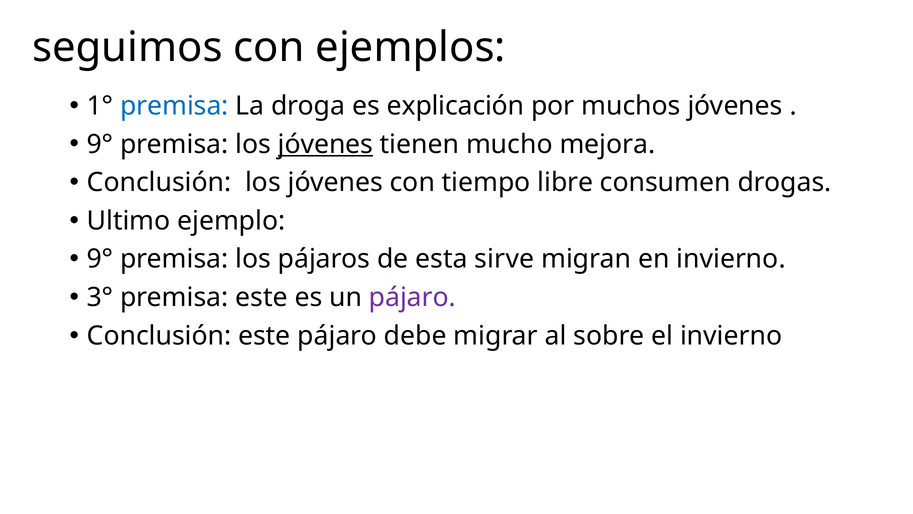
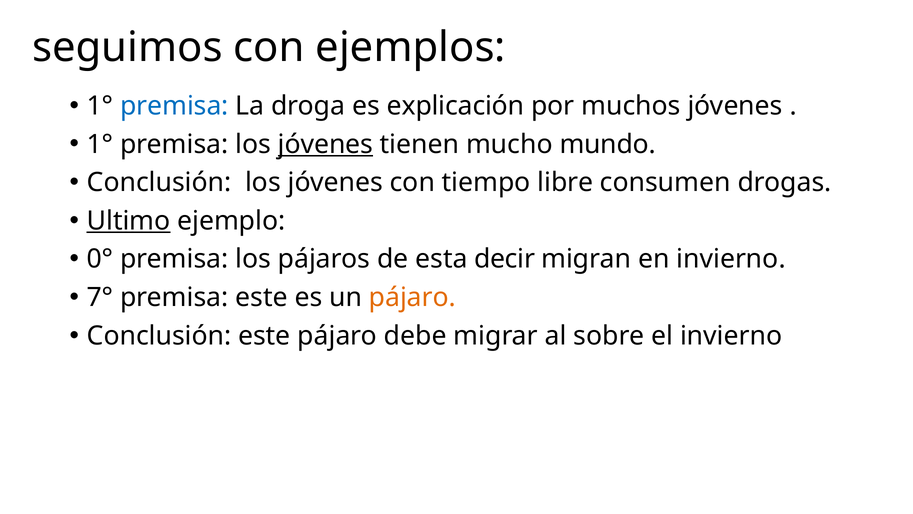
9° at (100, 144): 9° -> 1°
mejora: mejora -> mundo
Ultimo underline: none -> present
9° at (100, 259): 9° -> 0°
sirve: sirve -> decir
3°: 3° -> 7°
pájaro at (412, 297) colour: purple -> orange
